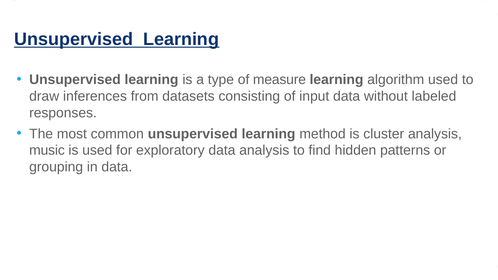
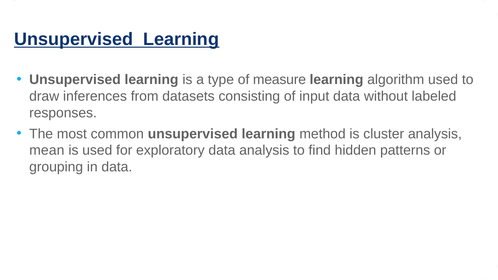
music: music -> mean
